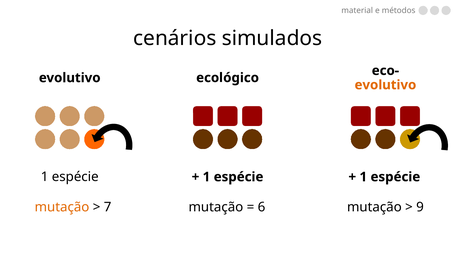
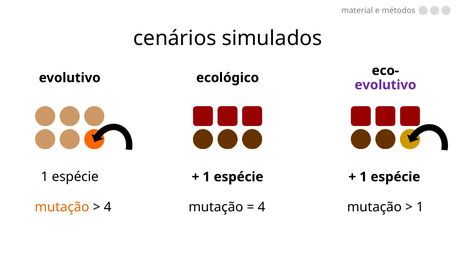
evolutivo at (385, 85) colour: orange -> purple
7 at (108, 207): 7 -> 4
6 at (262, 207): 6 -> 4
9 at (420, 207): 9 -> 1
